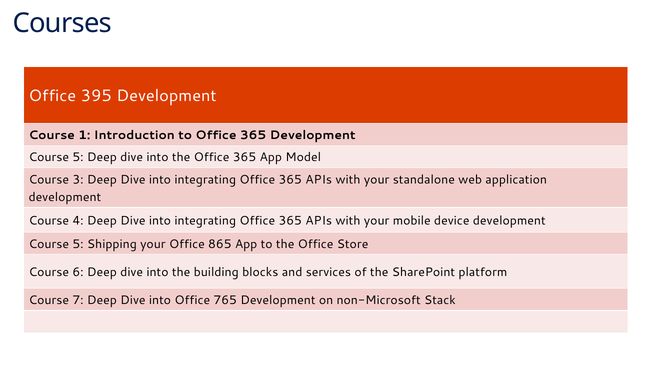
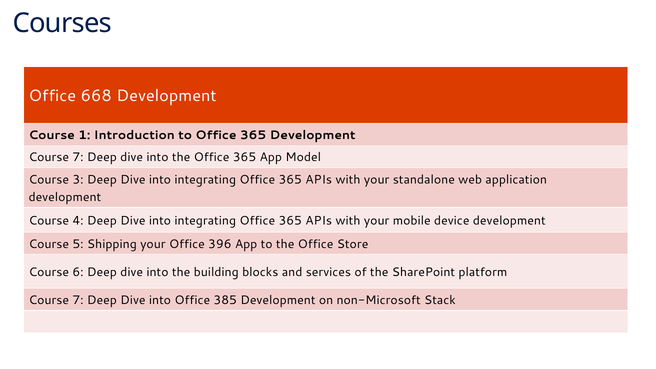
395: 395 -> 668
5 at (78, 157): 5 -> 7
865: 865 -> 396
765: 765 -> 385
